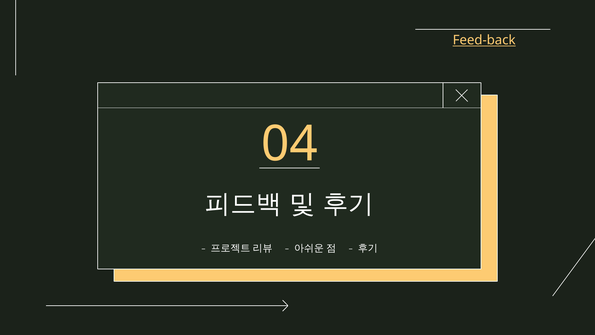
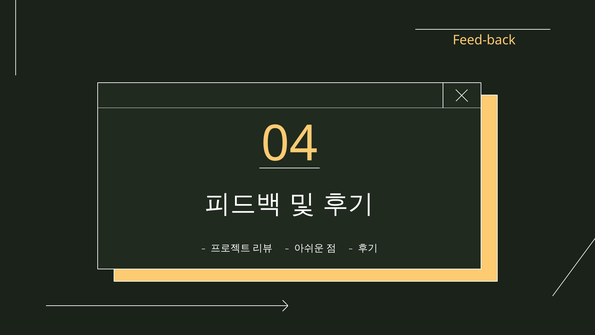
Feed-back underline: present -> none
